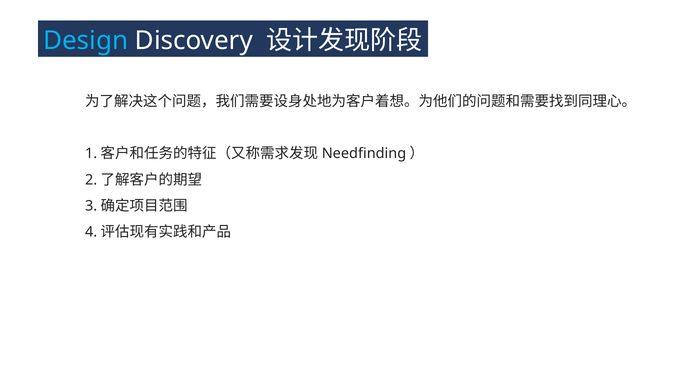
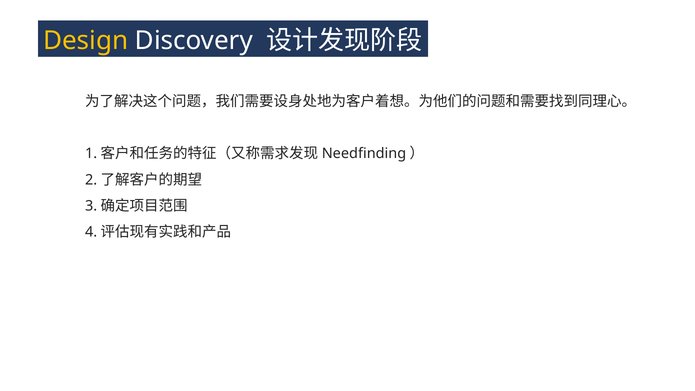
Design colour: light blue -> yellow
